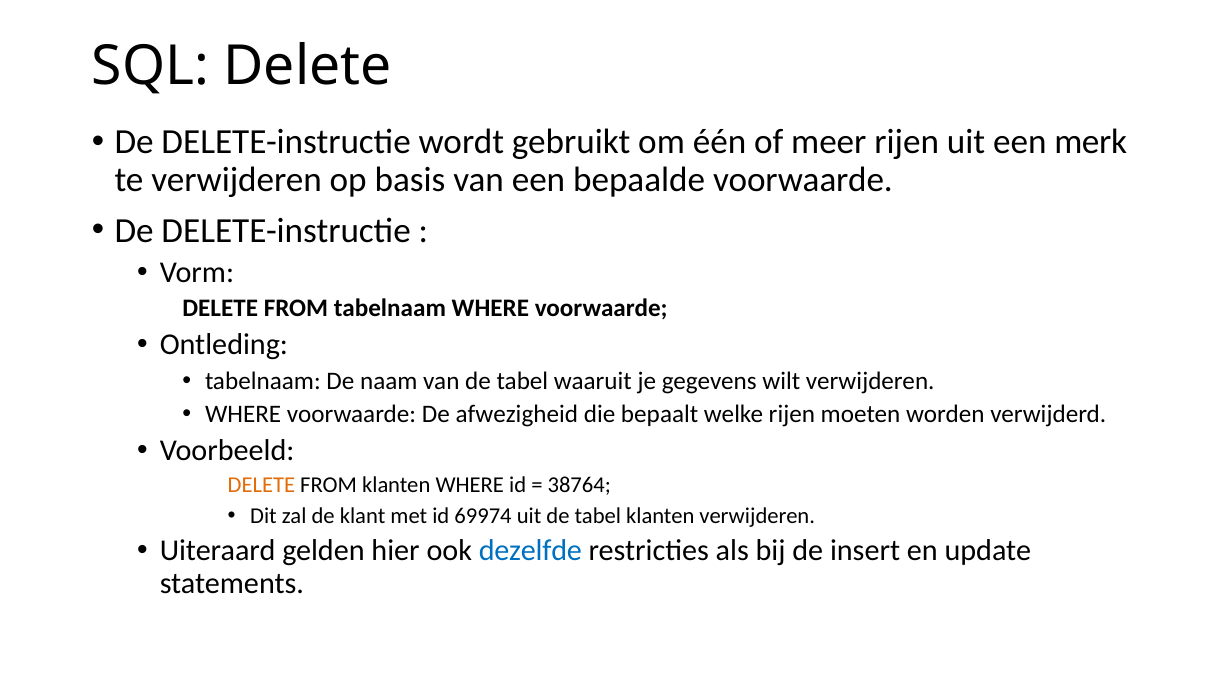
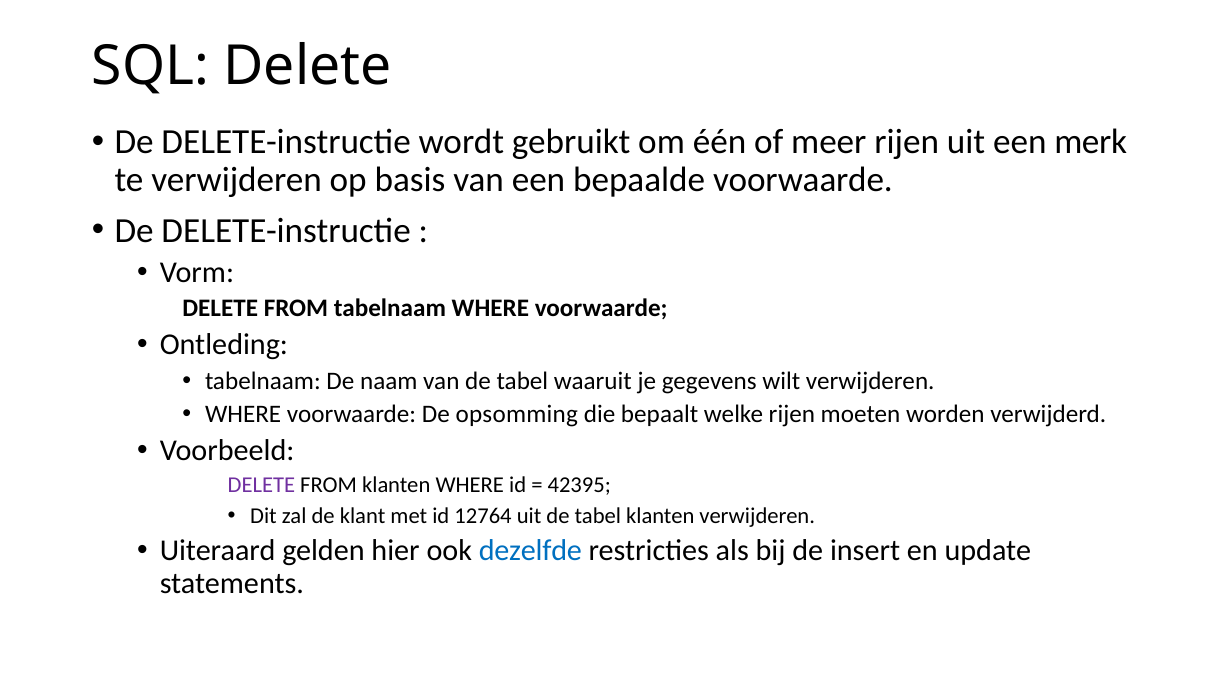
afwezigheid: afwezigheid -> opsomming
DELETE at (261, 485) colour: orange -> purple
38764: 38764 -> 42395
69974: 69974 -> 12764
